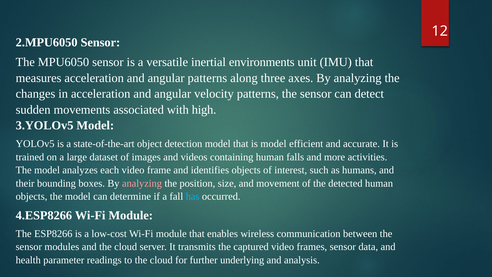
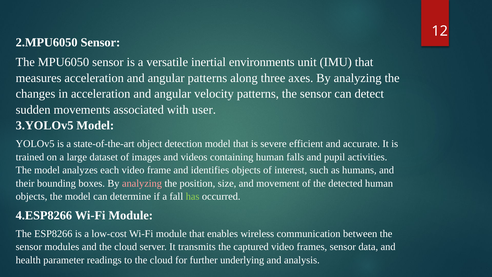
high: high -> user
is model: model -> severe
more: more -> pupil
has colour: light blue -> light green
